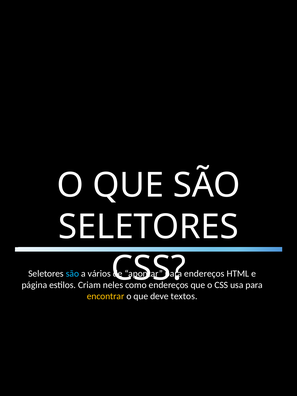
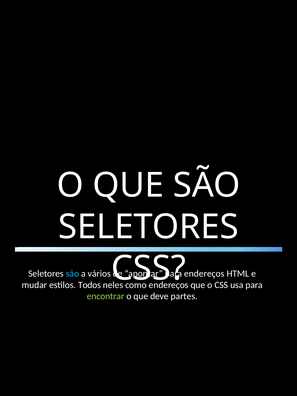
página: página -> mudar
Criam: Criam -> Todos
encontrar colour: yellow -> light green
textos: textos -> partes
